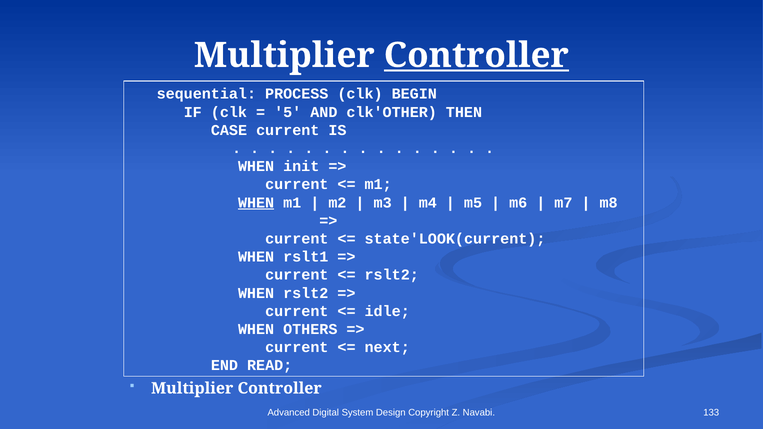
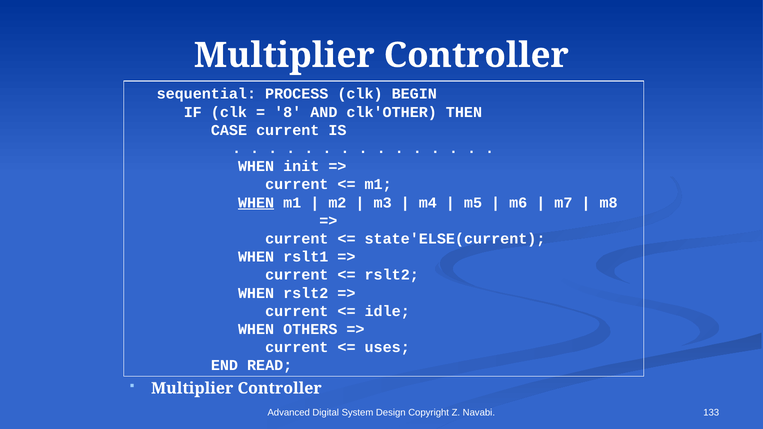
Controller at (476, 55) underline: present -> none
5: 5 -> 8
state'LOOK(current: state'LOOK(current -> state'ELSE(current
next: next -> uses
